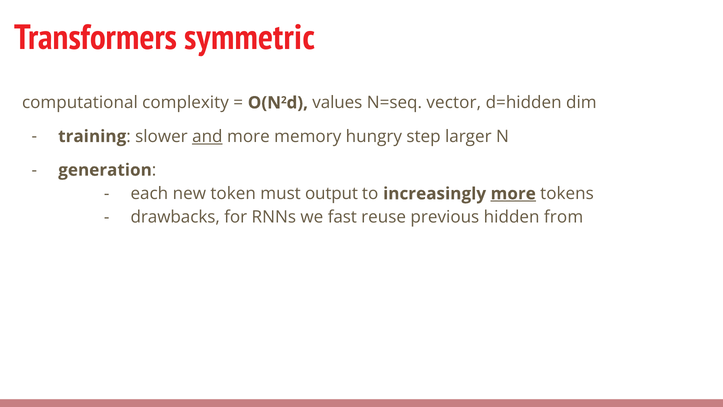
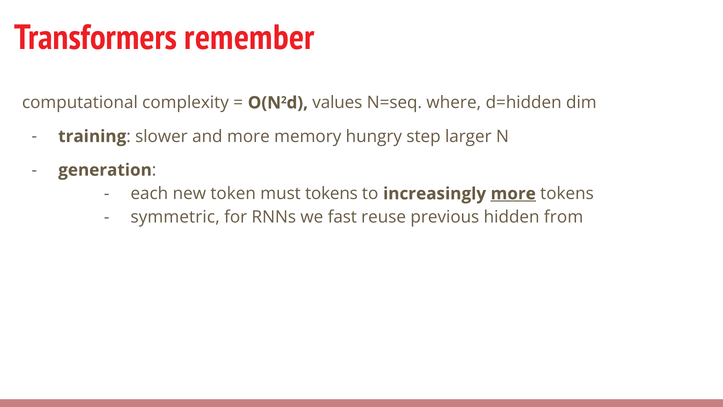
symmetric: symmetric -> remember
vector: vector -> where
and underline: present -> none
must output: output -> tokens
drawbacks: drawbacks -> symmetric
